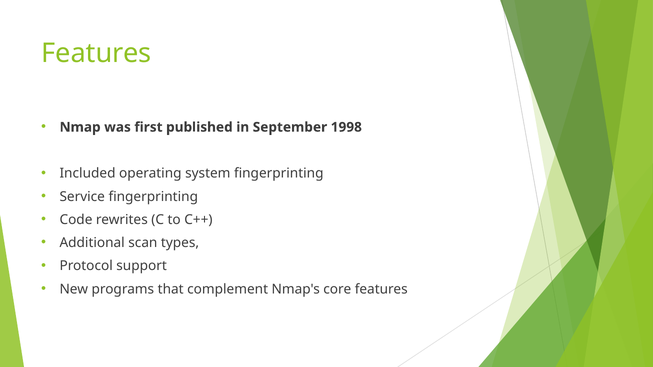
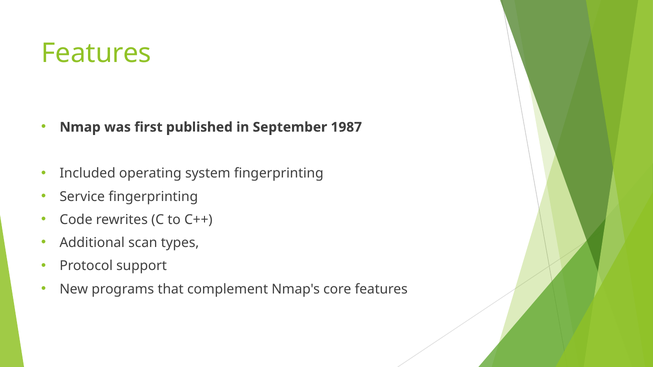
1998: 1998 -> 1987
